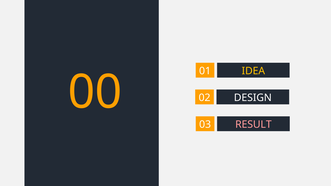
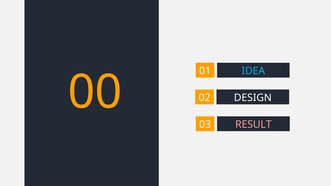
IDEA colour: yellow -> light blue
